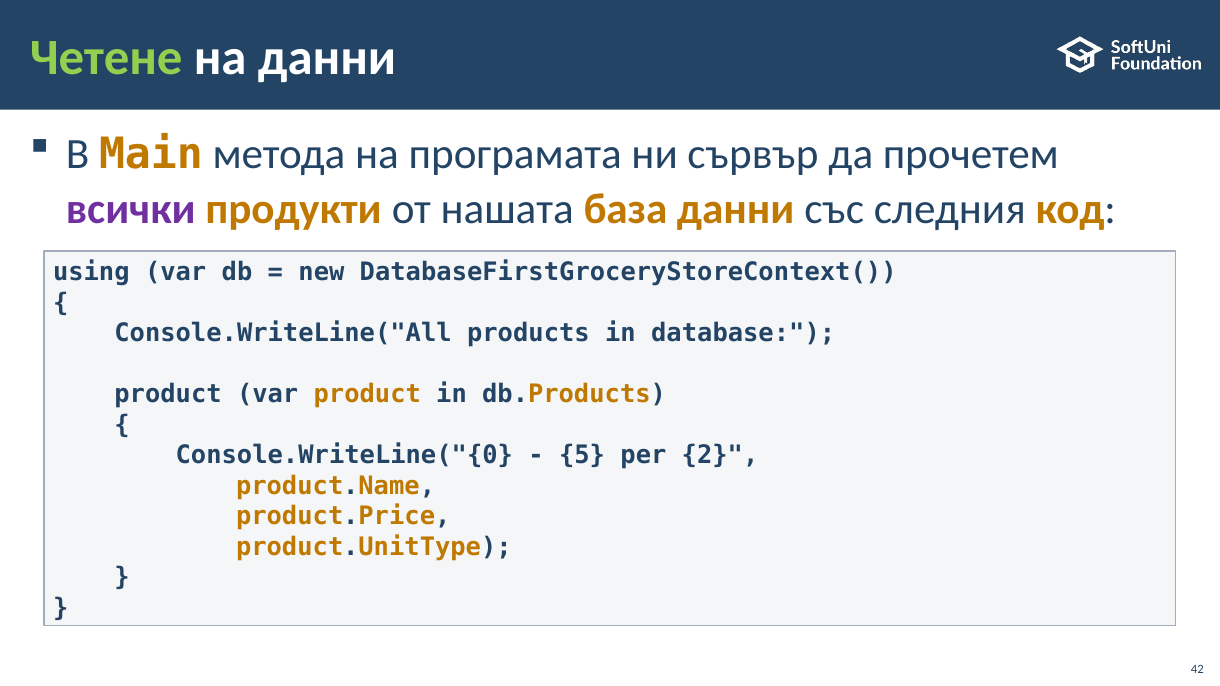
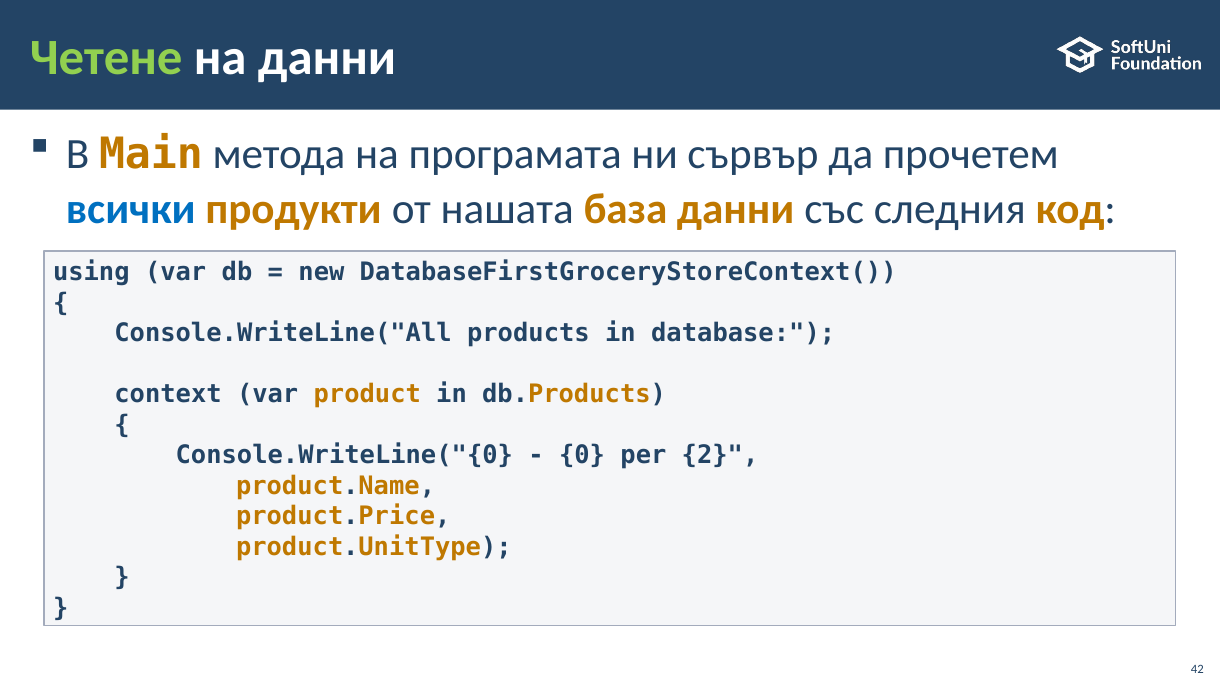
всички colour: purple -> blue
product at (168, 395): product -> context
5: 5 -> 0
